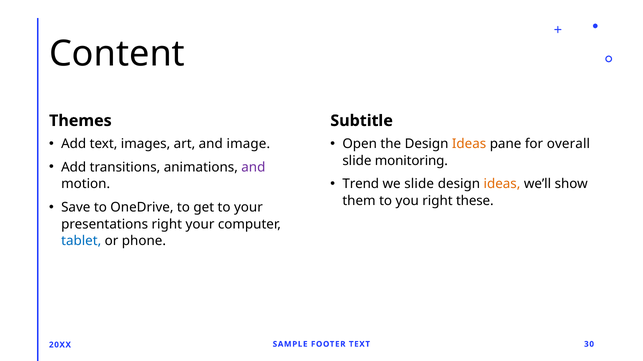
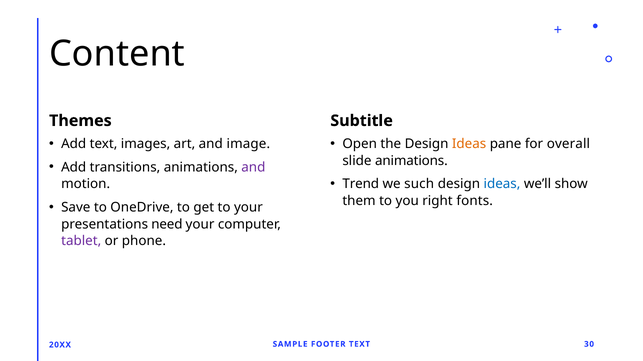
slide monitoring: monitoring -> animations
we slide: slide -> such
ideas at (502, 184) colour: orange -> blue
these: these -> fonts
presentations right: right -> need
tablet colour: blue -> purple
